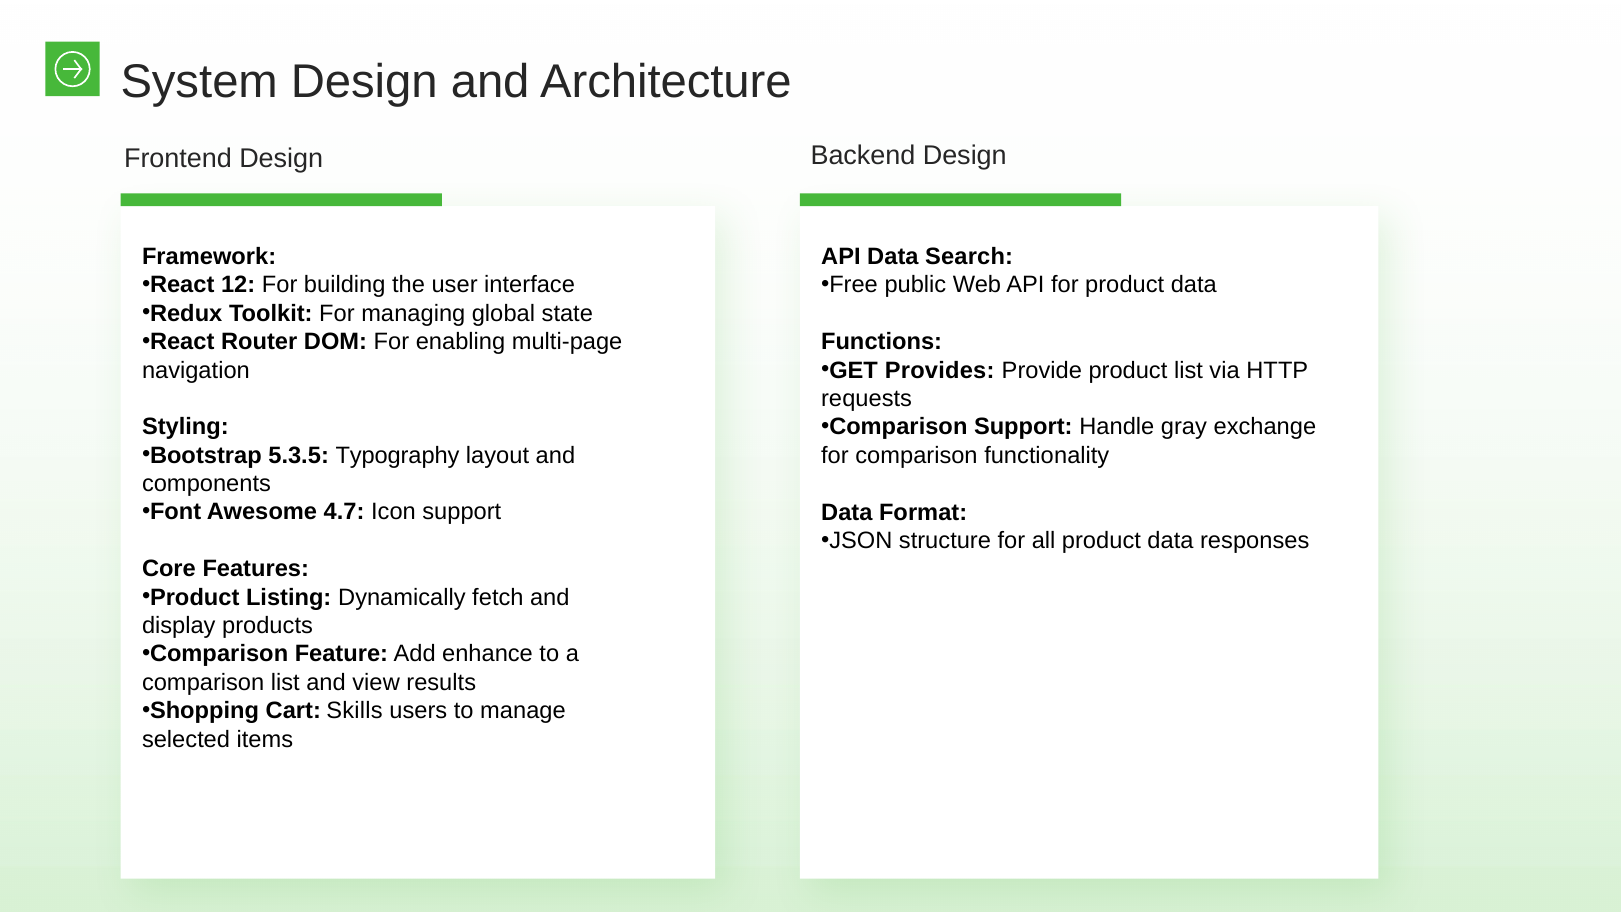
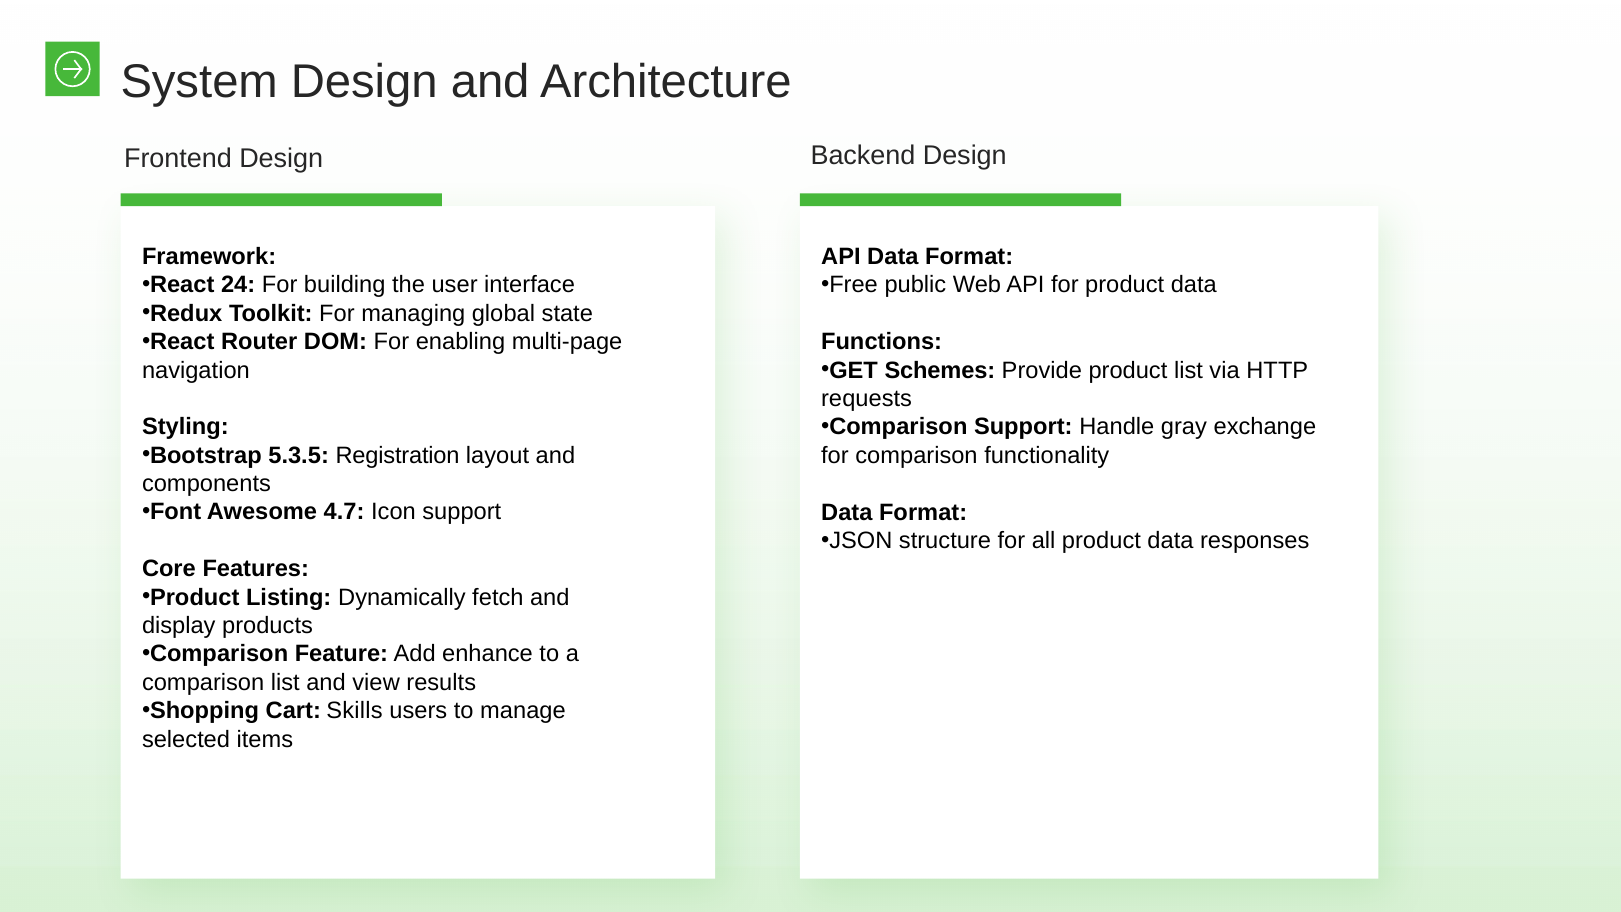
API Data Search: Search -> Format
12: 12 -> 24
Provides: Provides -> Schemes
Typography: Typography -> Registration
